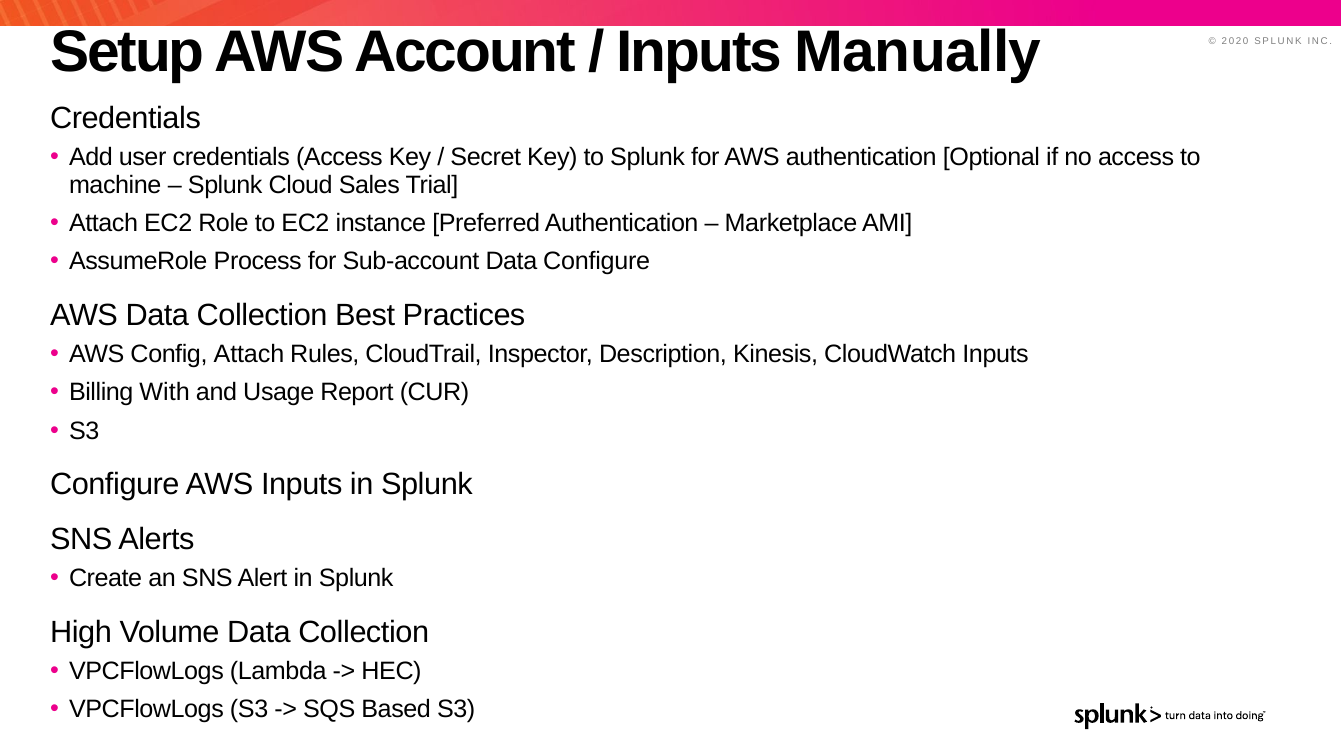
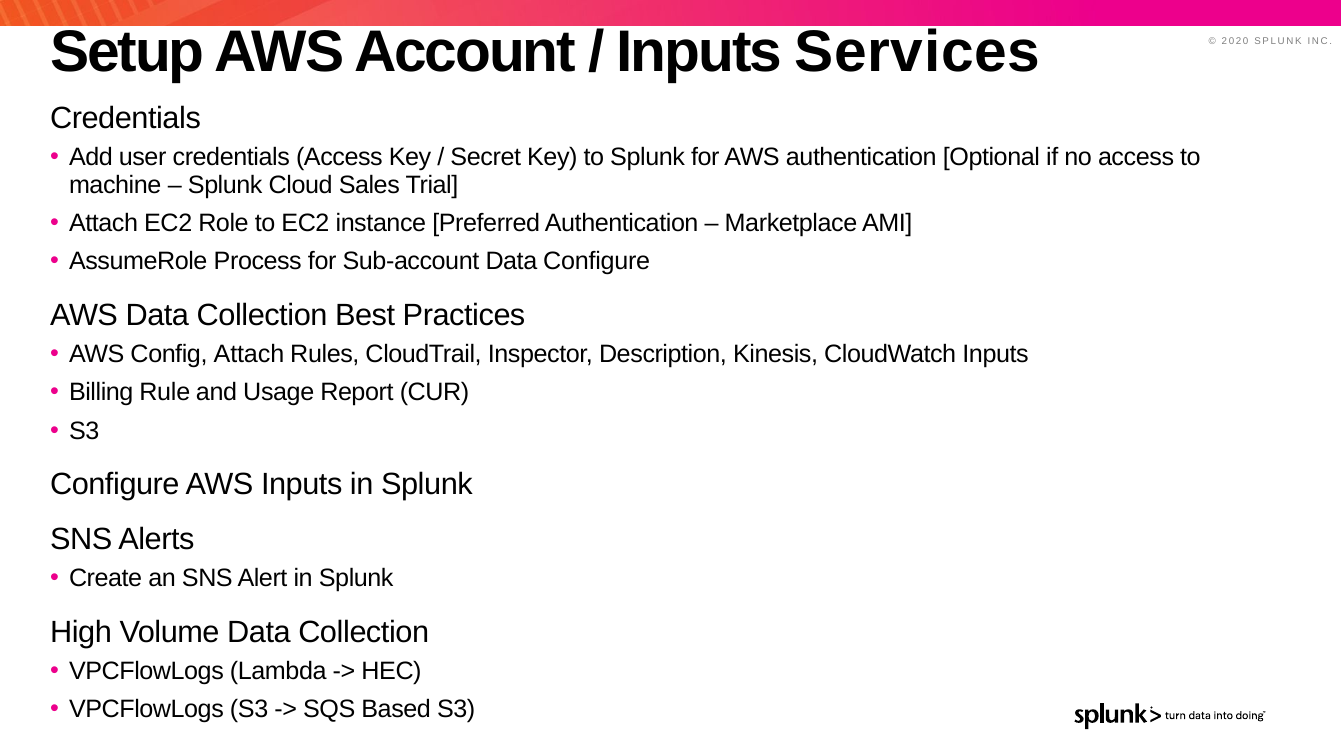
Manually: Manually -> Services
With: With -> Rule
